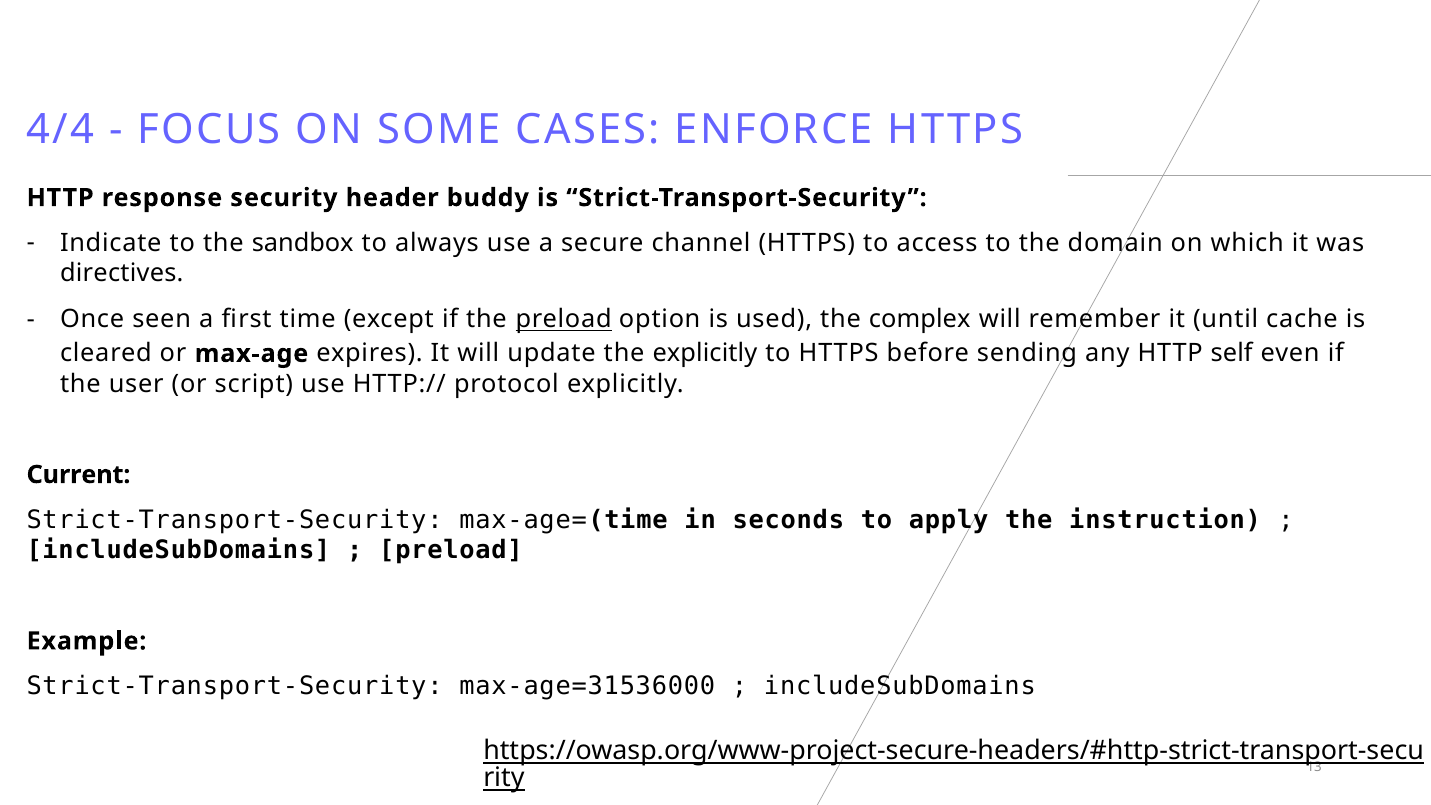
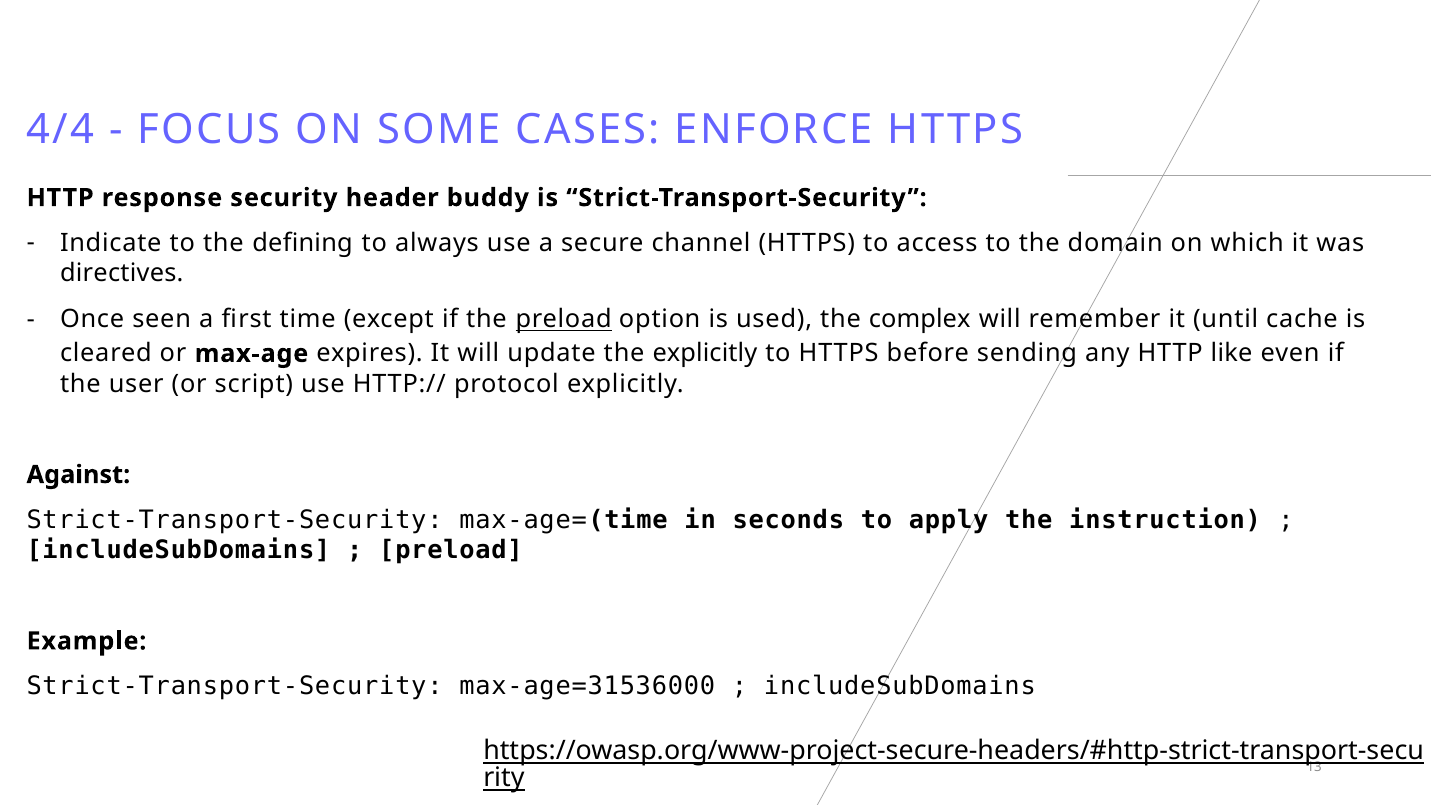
sandbox: sandbox -> defining
self: self -> like
Current: Current -> Against
